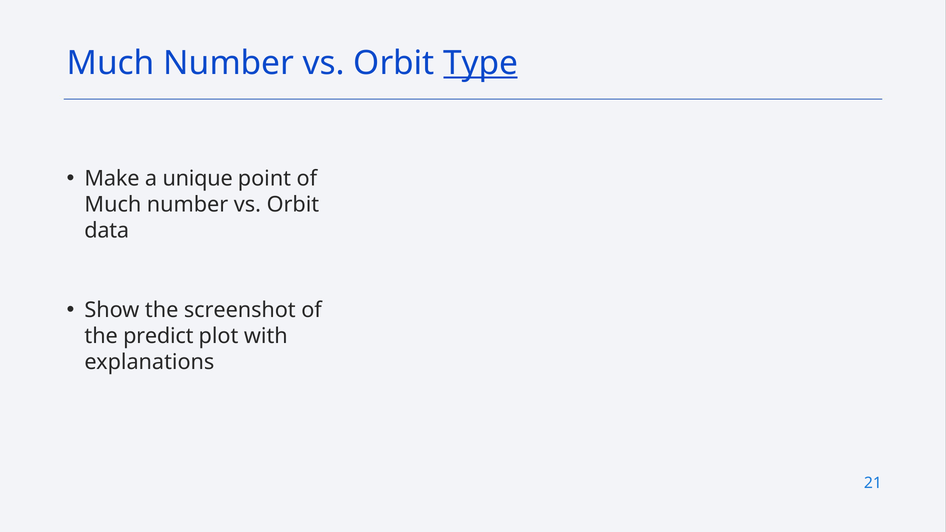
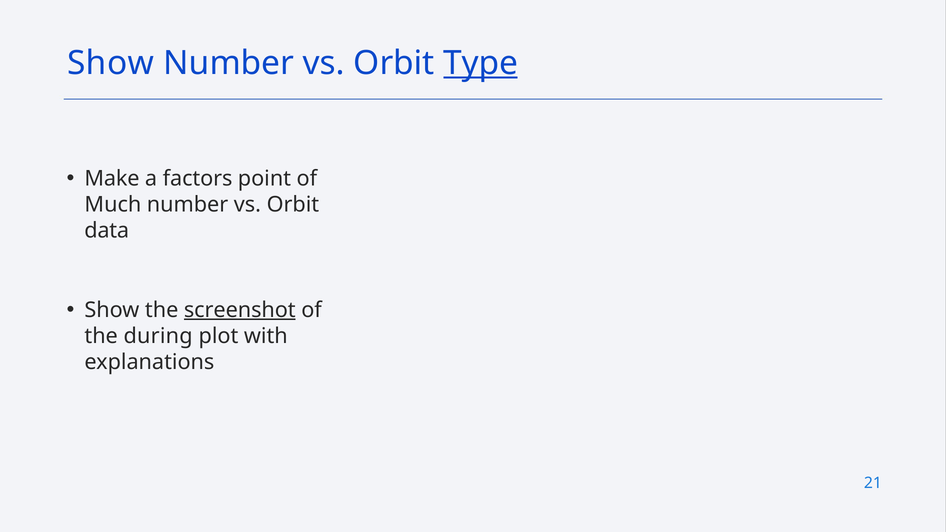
Much at (111, 63): Much -> Show
unique: unique -> factors
screenshot underline: none -> present
predict: predict -> during
